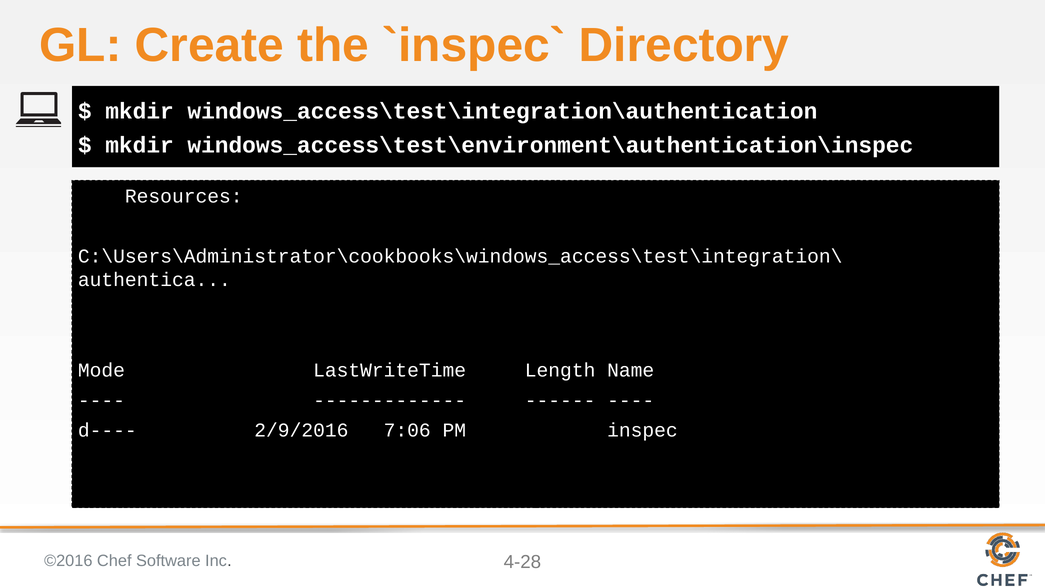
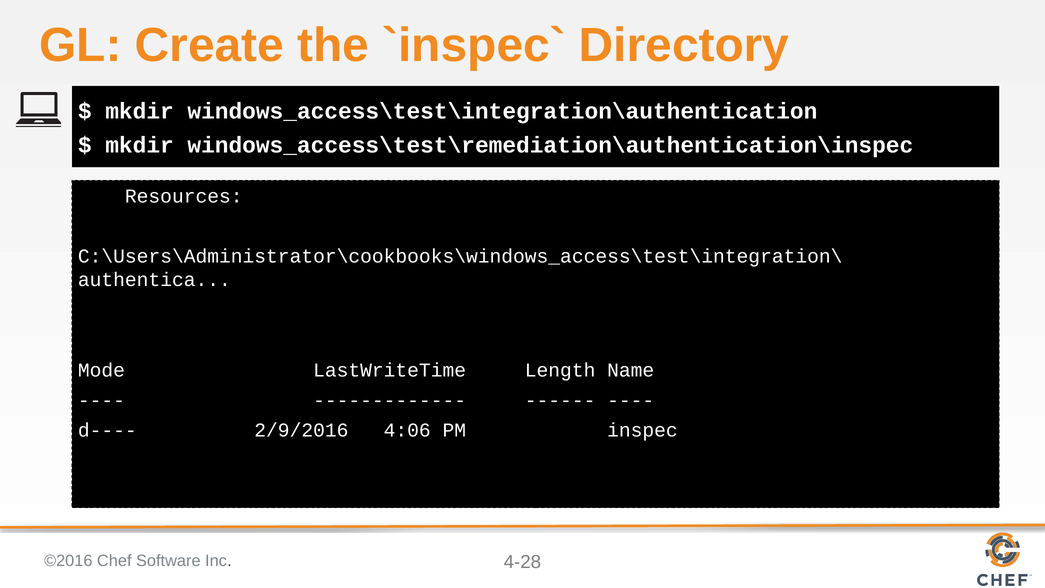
windows_access\test\environment\authentication\inspec: windows_access\test\environment\authentication\inspec -> windows_access\test\remediation\authentication\inspec
7:06: 7:06 -> 4:06
